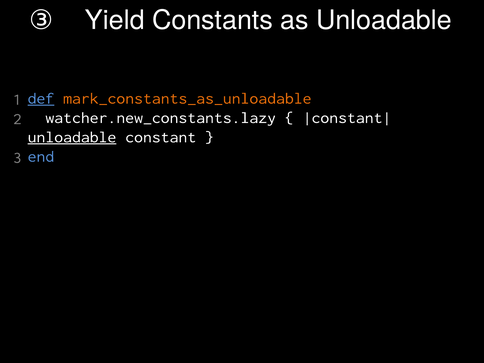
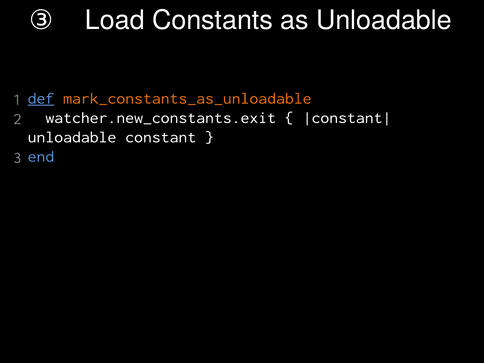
Yield: Yield -> Load
watcher.new_constants.lazy: watcher.new_constants.lazy -> watcher.new_constants.exit
unloadable at (72, 137) underline: present -> none
